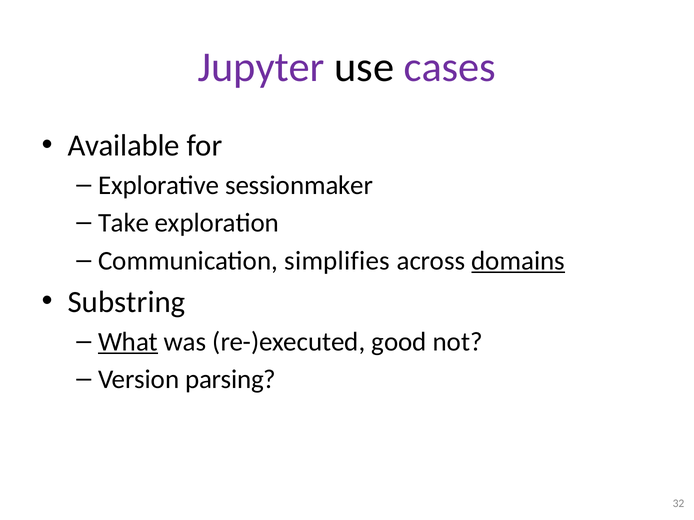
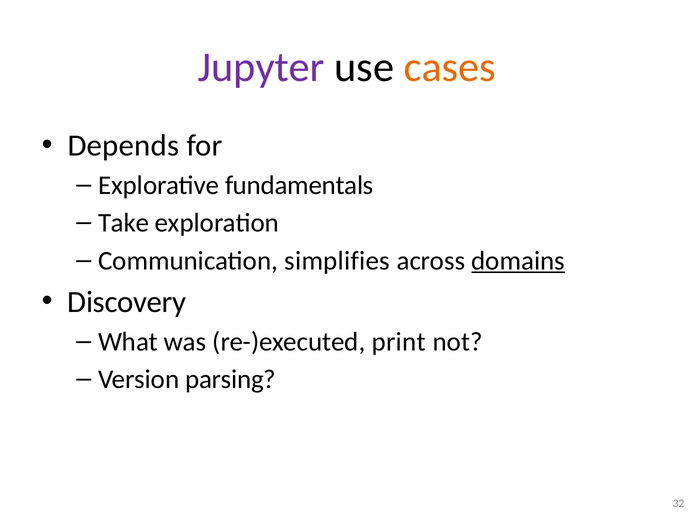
cases colour: purple -> orange
Available: Available -> Depends
sessionmaker: sessionmaker -> fundamentals
Substring: Substring -> Discovery
What underline: present -> none
good: good -> print
